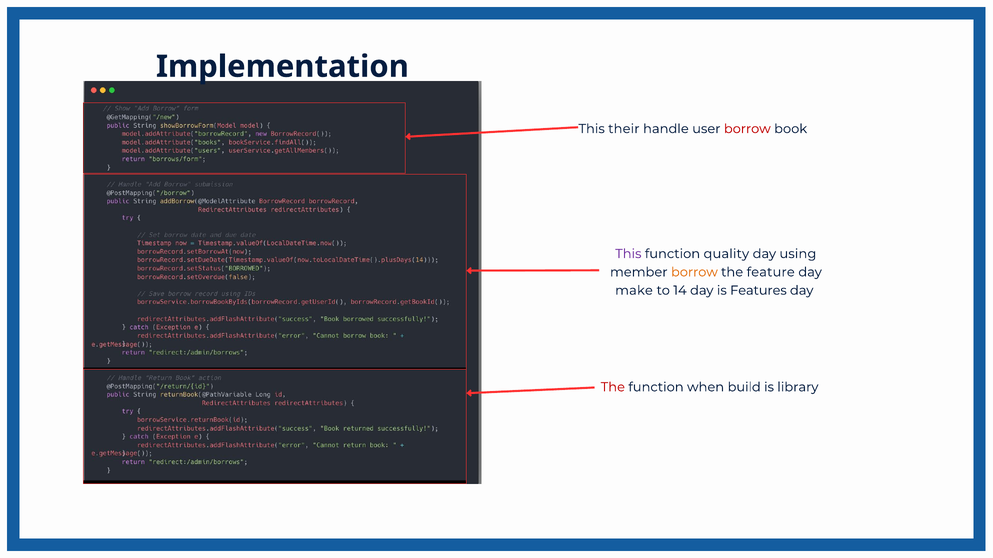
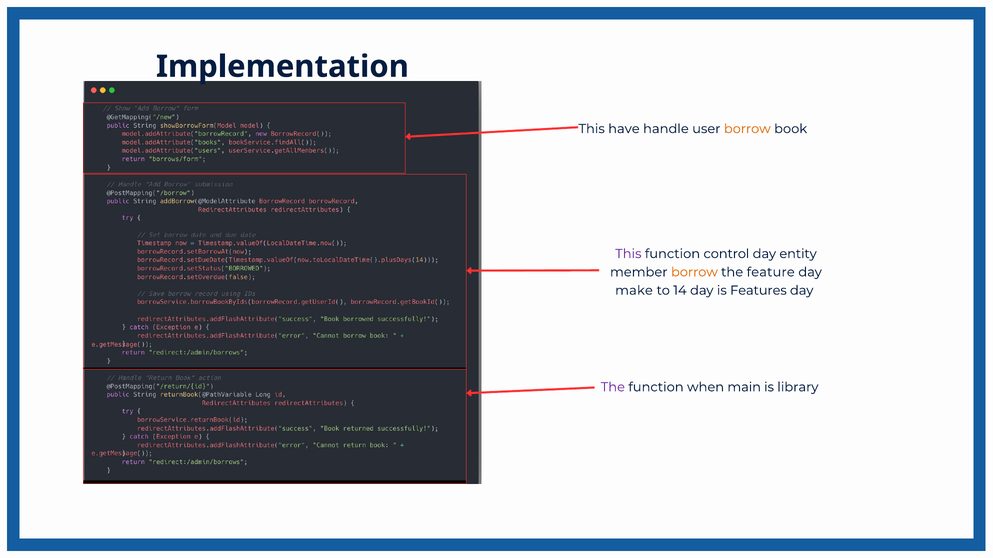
their: their -> have
borrow at (747, 129) colour: red -> orange
quality: quality -> control
using: using -> entity
The at (613, 387) colour: red -> purple
build: build -> main
